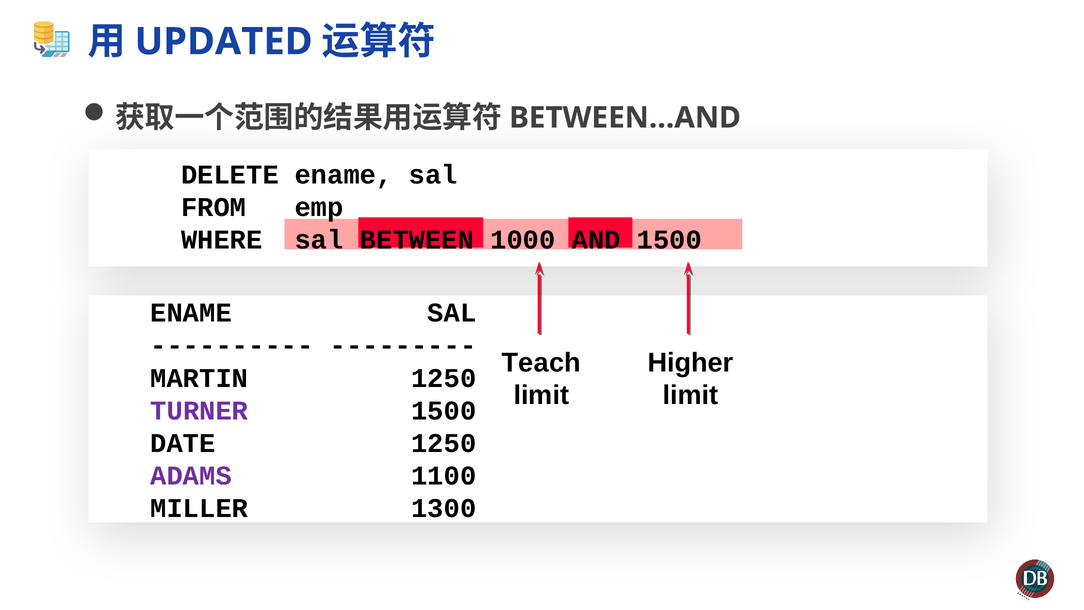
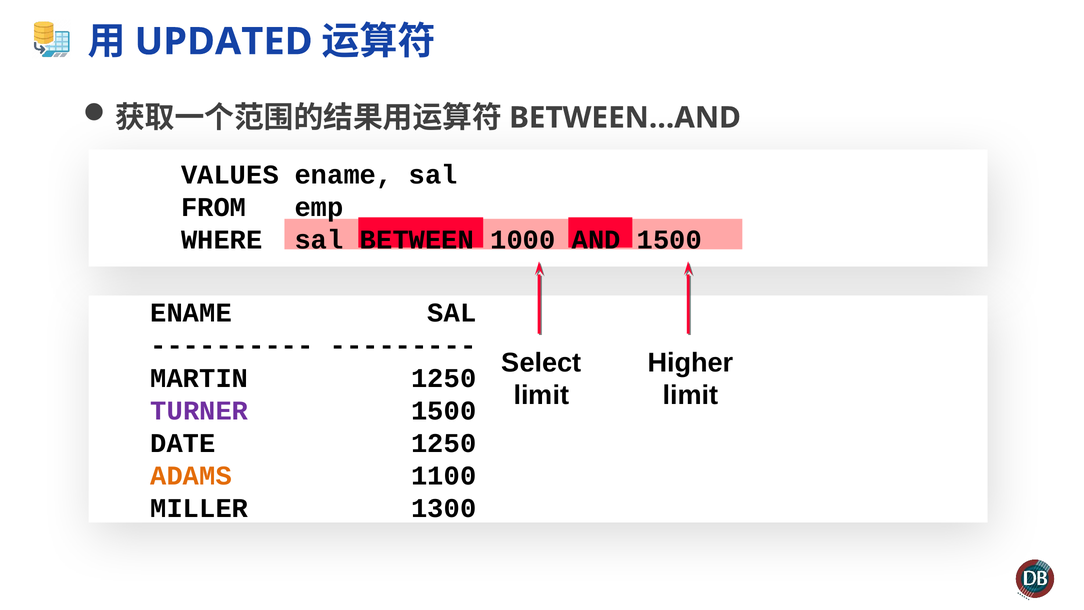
DELETE: DELETE -> VALUES
Teach: Teach -> Select
ADAMS colour: purple -> orange
